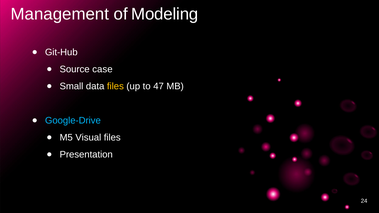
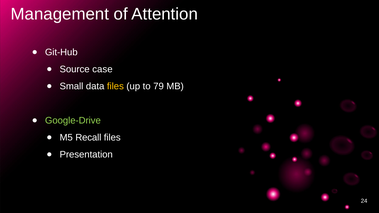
Modeling: Modeling -> Attention
47: 47 -> 79
Google-Drive colour: light blue -> light green
Visual: Visual -> Recall
